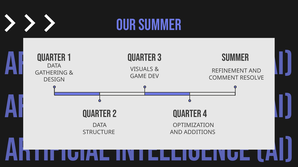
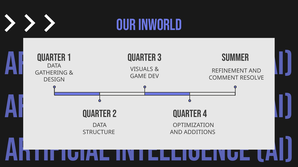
OUR SUMMER: SUMMER -> INWORLD
